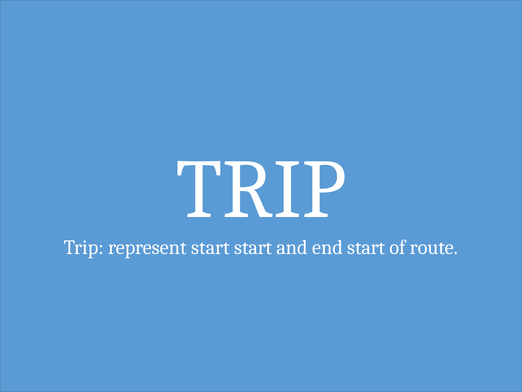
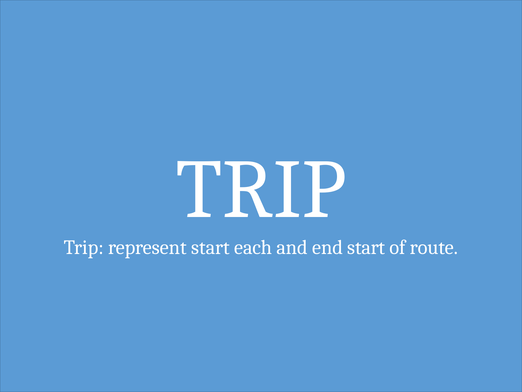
start start: start -> each
